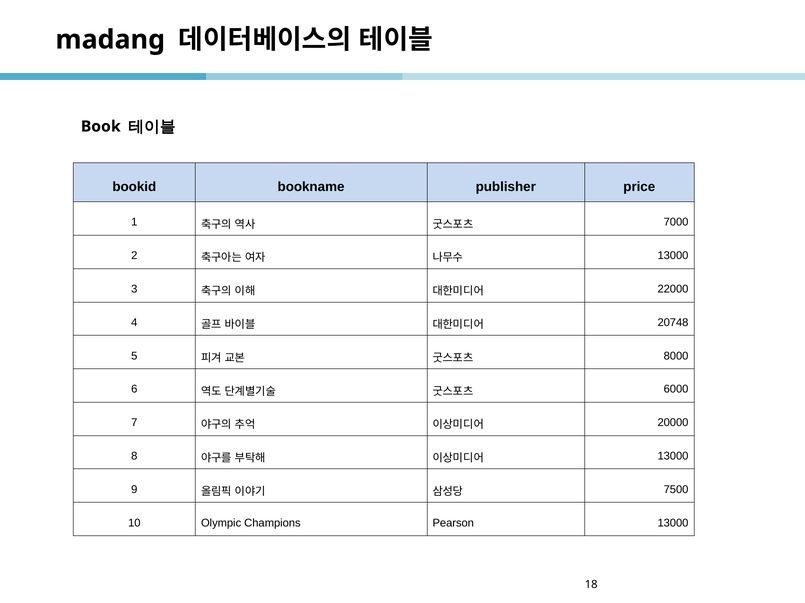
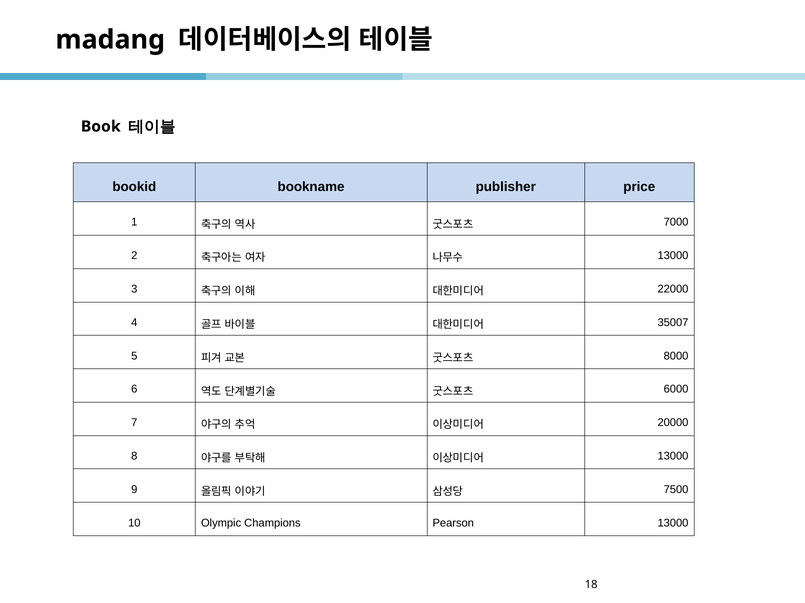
20748: 20748 -> 35007
